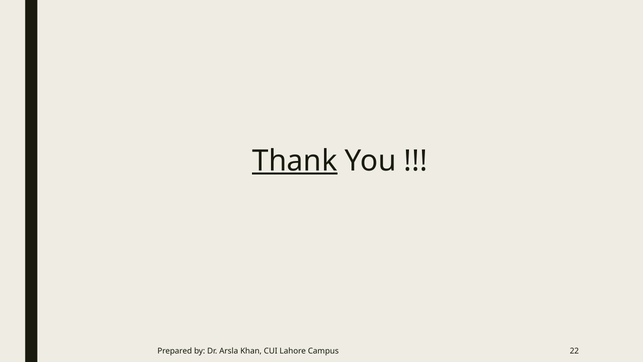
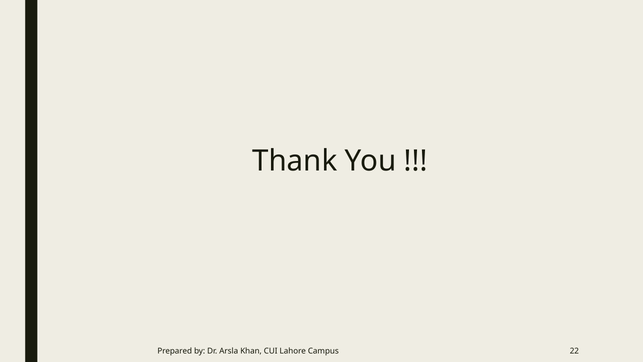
Thank underline: present -> none
